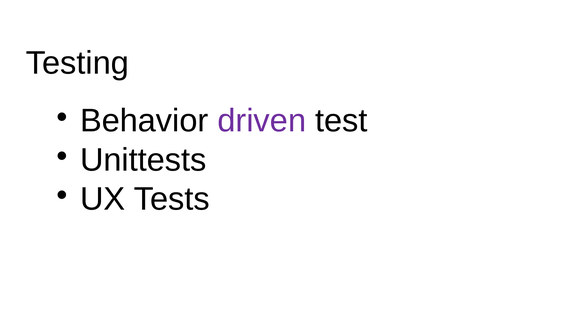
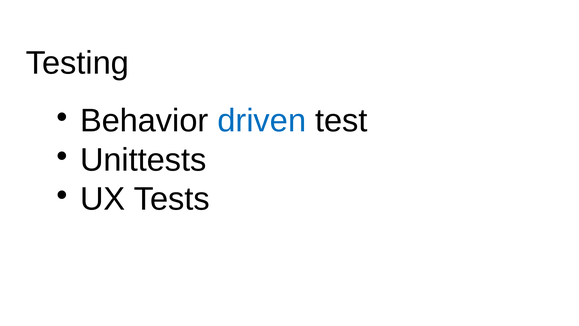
driven colour: purple -> blue
